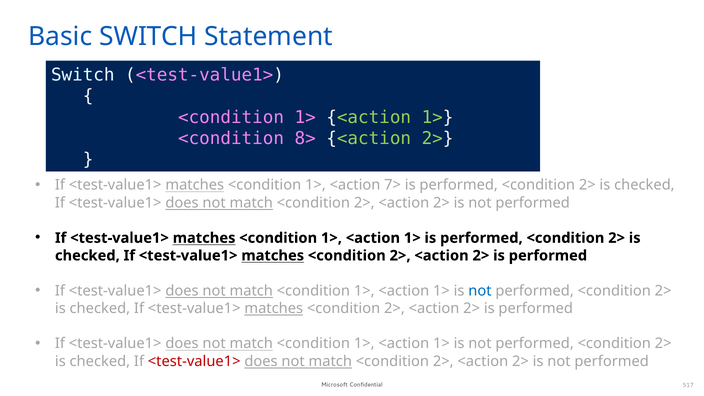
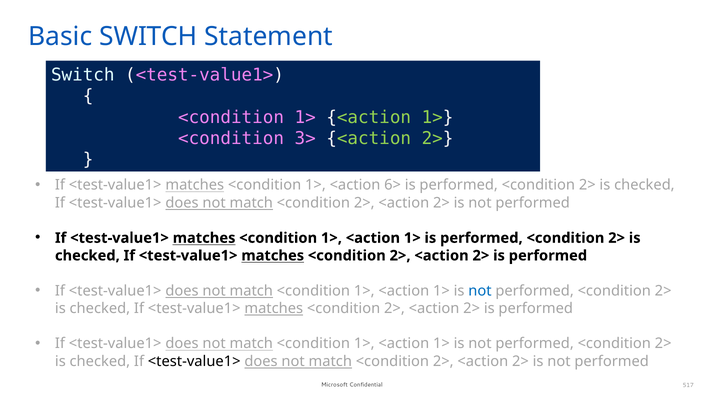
8>: 8> -> 3>
7>: 7> -> 6>
<test-value1> at (194, 361) colour: red -> black
